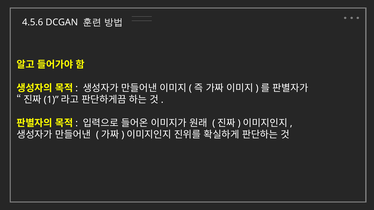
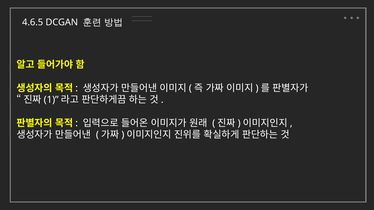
4.5.6: 4.5.6 -> 4.6.5
